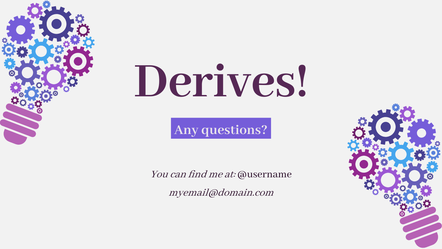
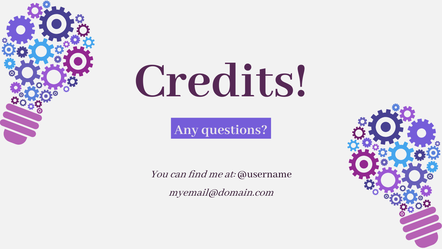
Derives: Derives -> Credits
